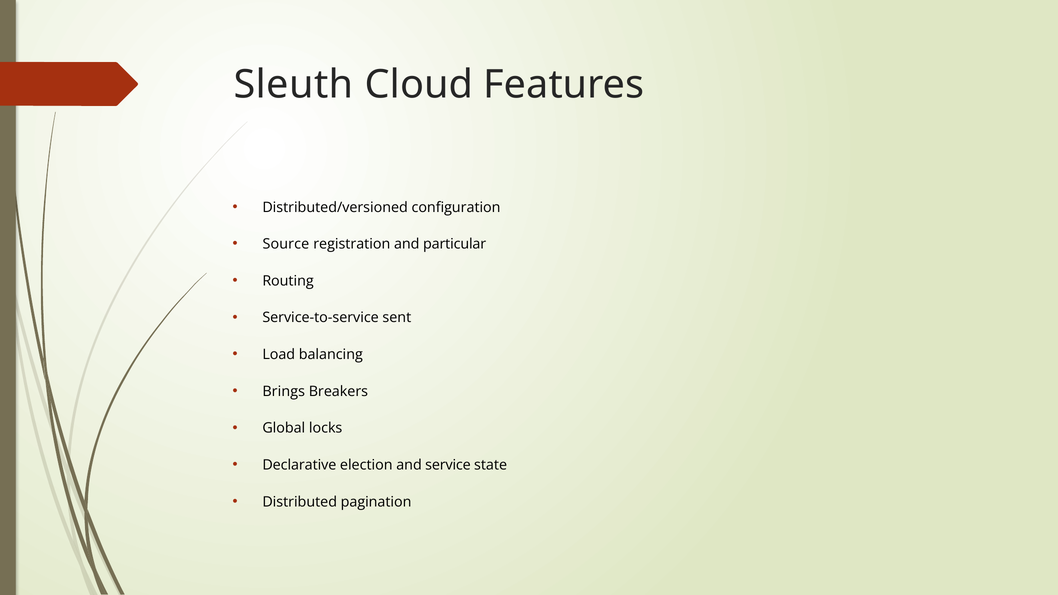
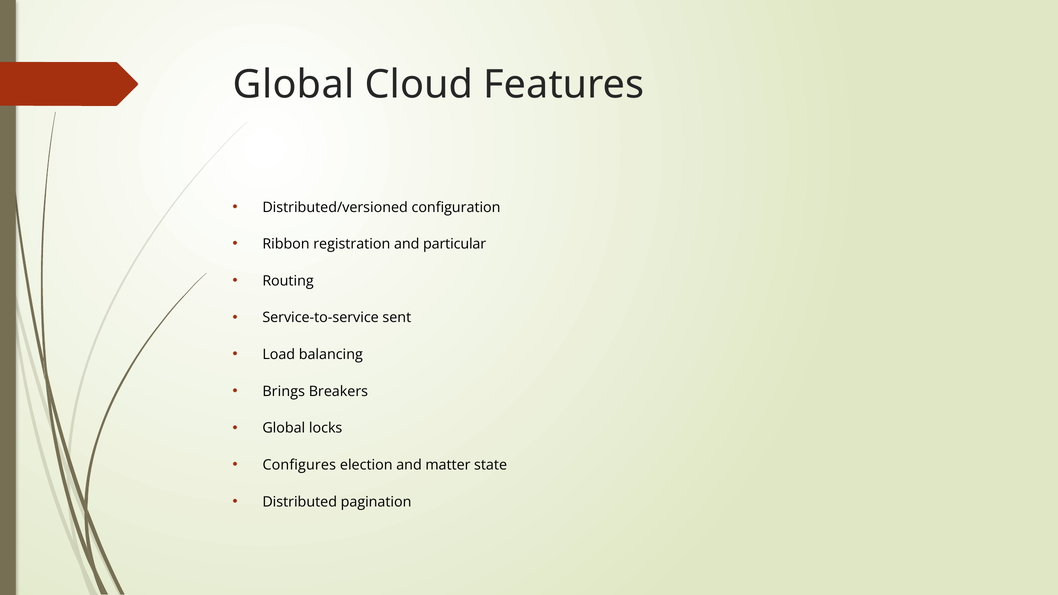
Sleuth at (294, 85): Sleuth -> Global
Source: Source -> Ribbon
Declarative: Declarative -> Configures
service: service -> matter
